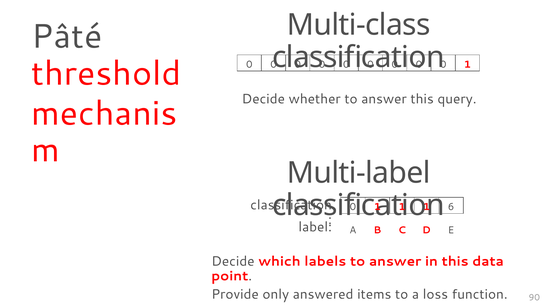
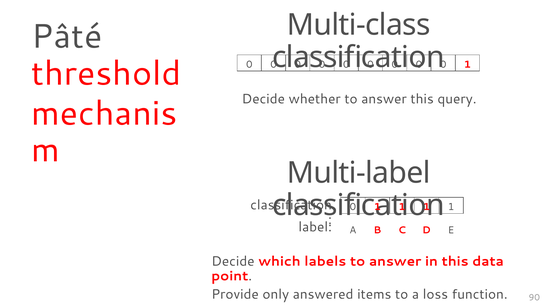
6 at (451, 207): 6 -> 1
